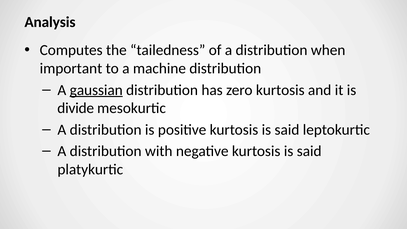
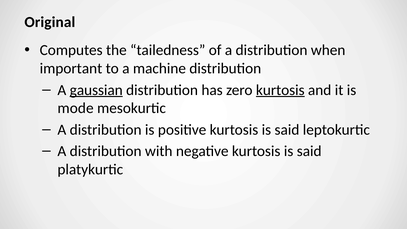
Analysis: Analysis -> Original
kurtosis at (280, 90) underline: none -> present
divide: divide -> mode
